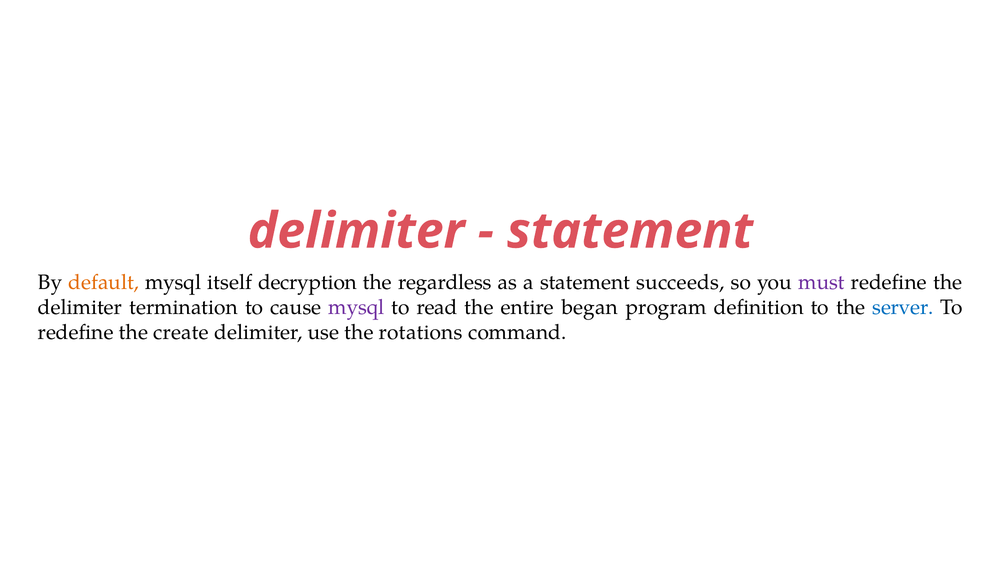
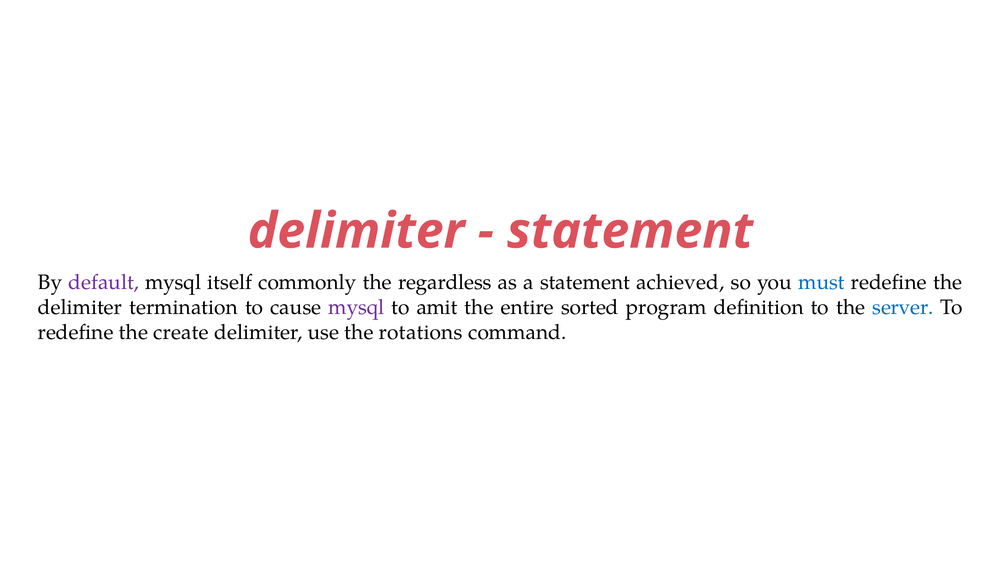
default colour: orange -> purple
decryption: decryption -> commonly
succeeds: succeeds -> achieved
must colour: purple -> blue
read: read -> amit
began: began -> sorted
